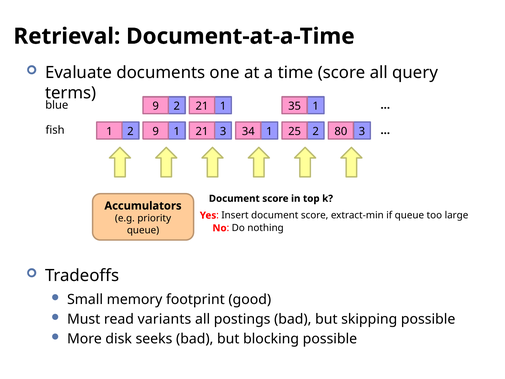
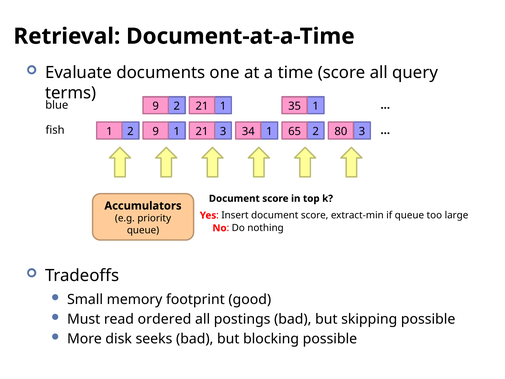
25: 25 -> 65
variants: variants -> ordered
